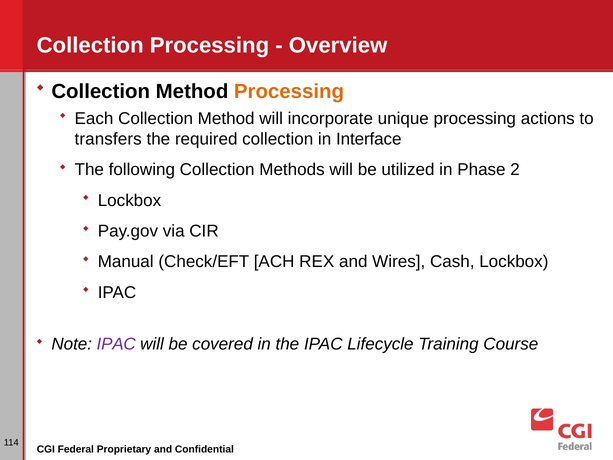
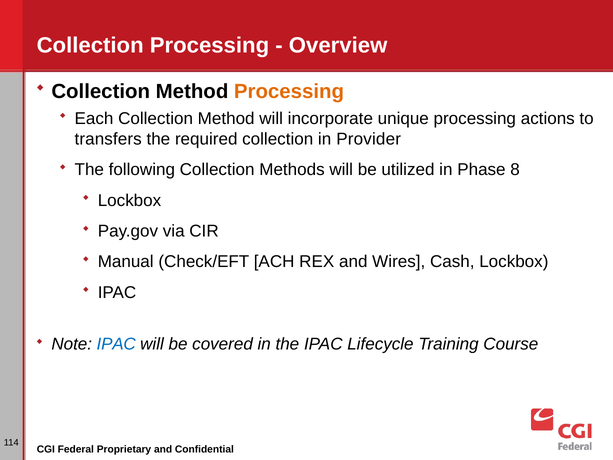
Interface: Interface -> Provider
2: 2 -> 8
IPAC at (116, 344) colour: purple -> blue
